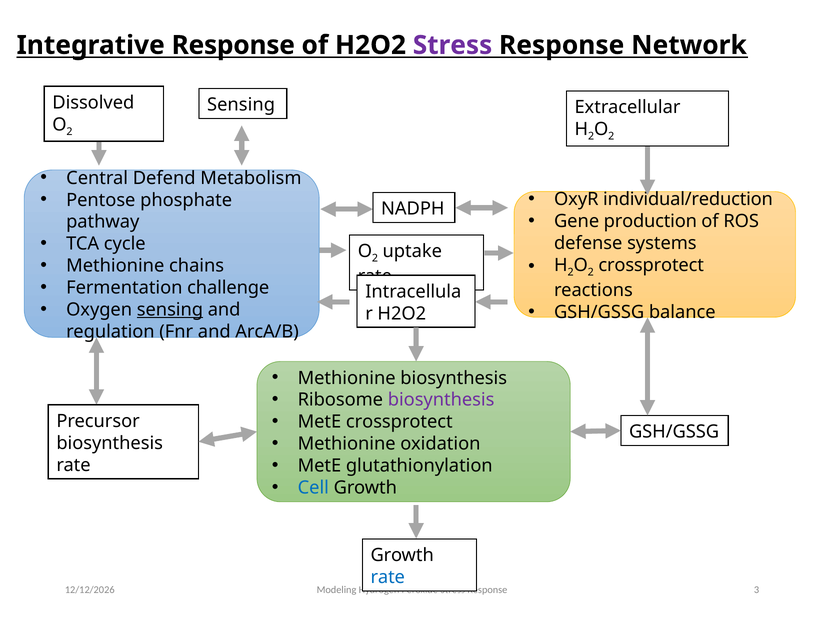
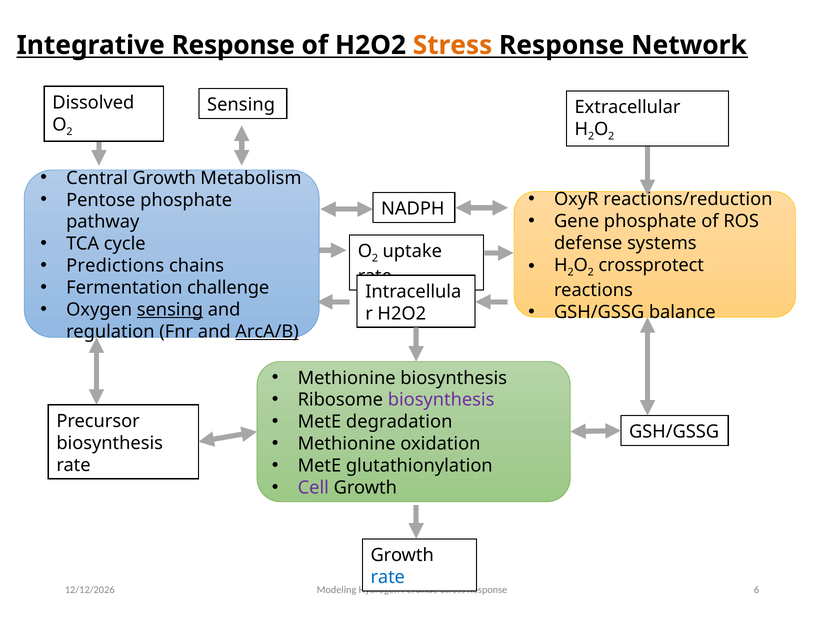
Stress at (453, 45) colour: purple -> orange
Central Defend: Defend -> Growth
individual/reduction: individual/reduction -> reactions/reduction
Gene production: production -> phosphate
Methionine at (115, 266): Methionine -> Predictions
ArcA/B underline: none -> present
MetE crossprotect: crossprotect -> degradation
Cell colour: blue -> purple
3: 3 -> 6
